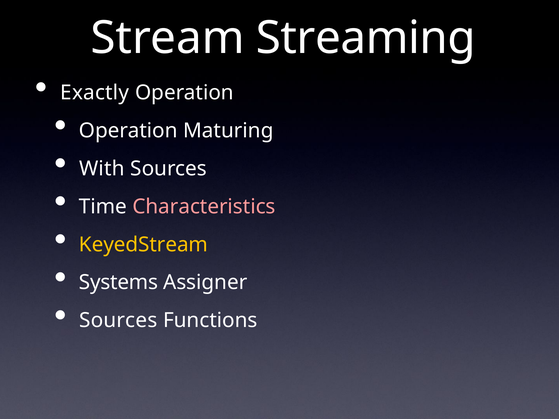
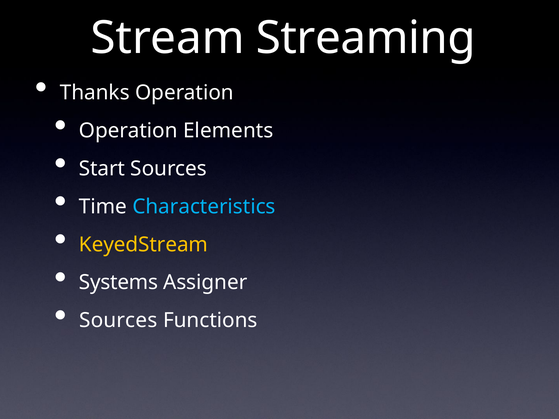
Exactly: Exactly -> Thanks
Maturing: Maturing -> Elements
With: With -> Start
Characteristics colour: pink -> light blue
